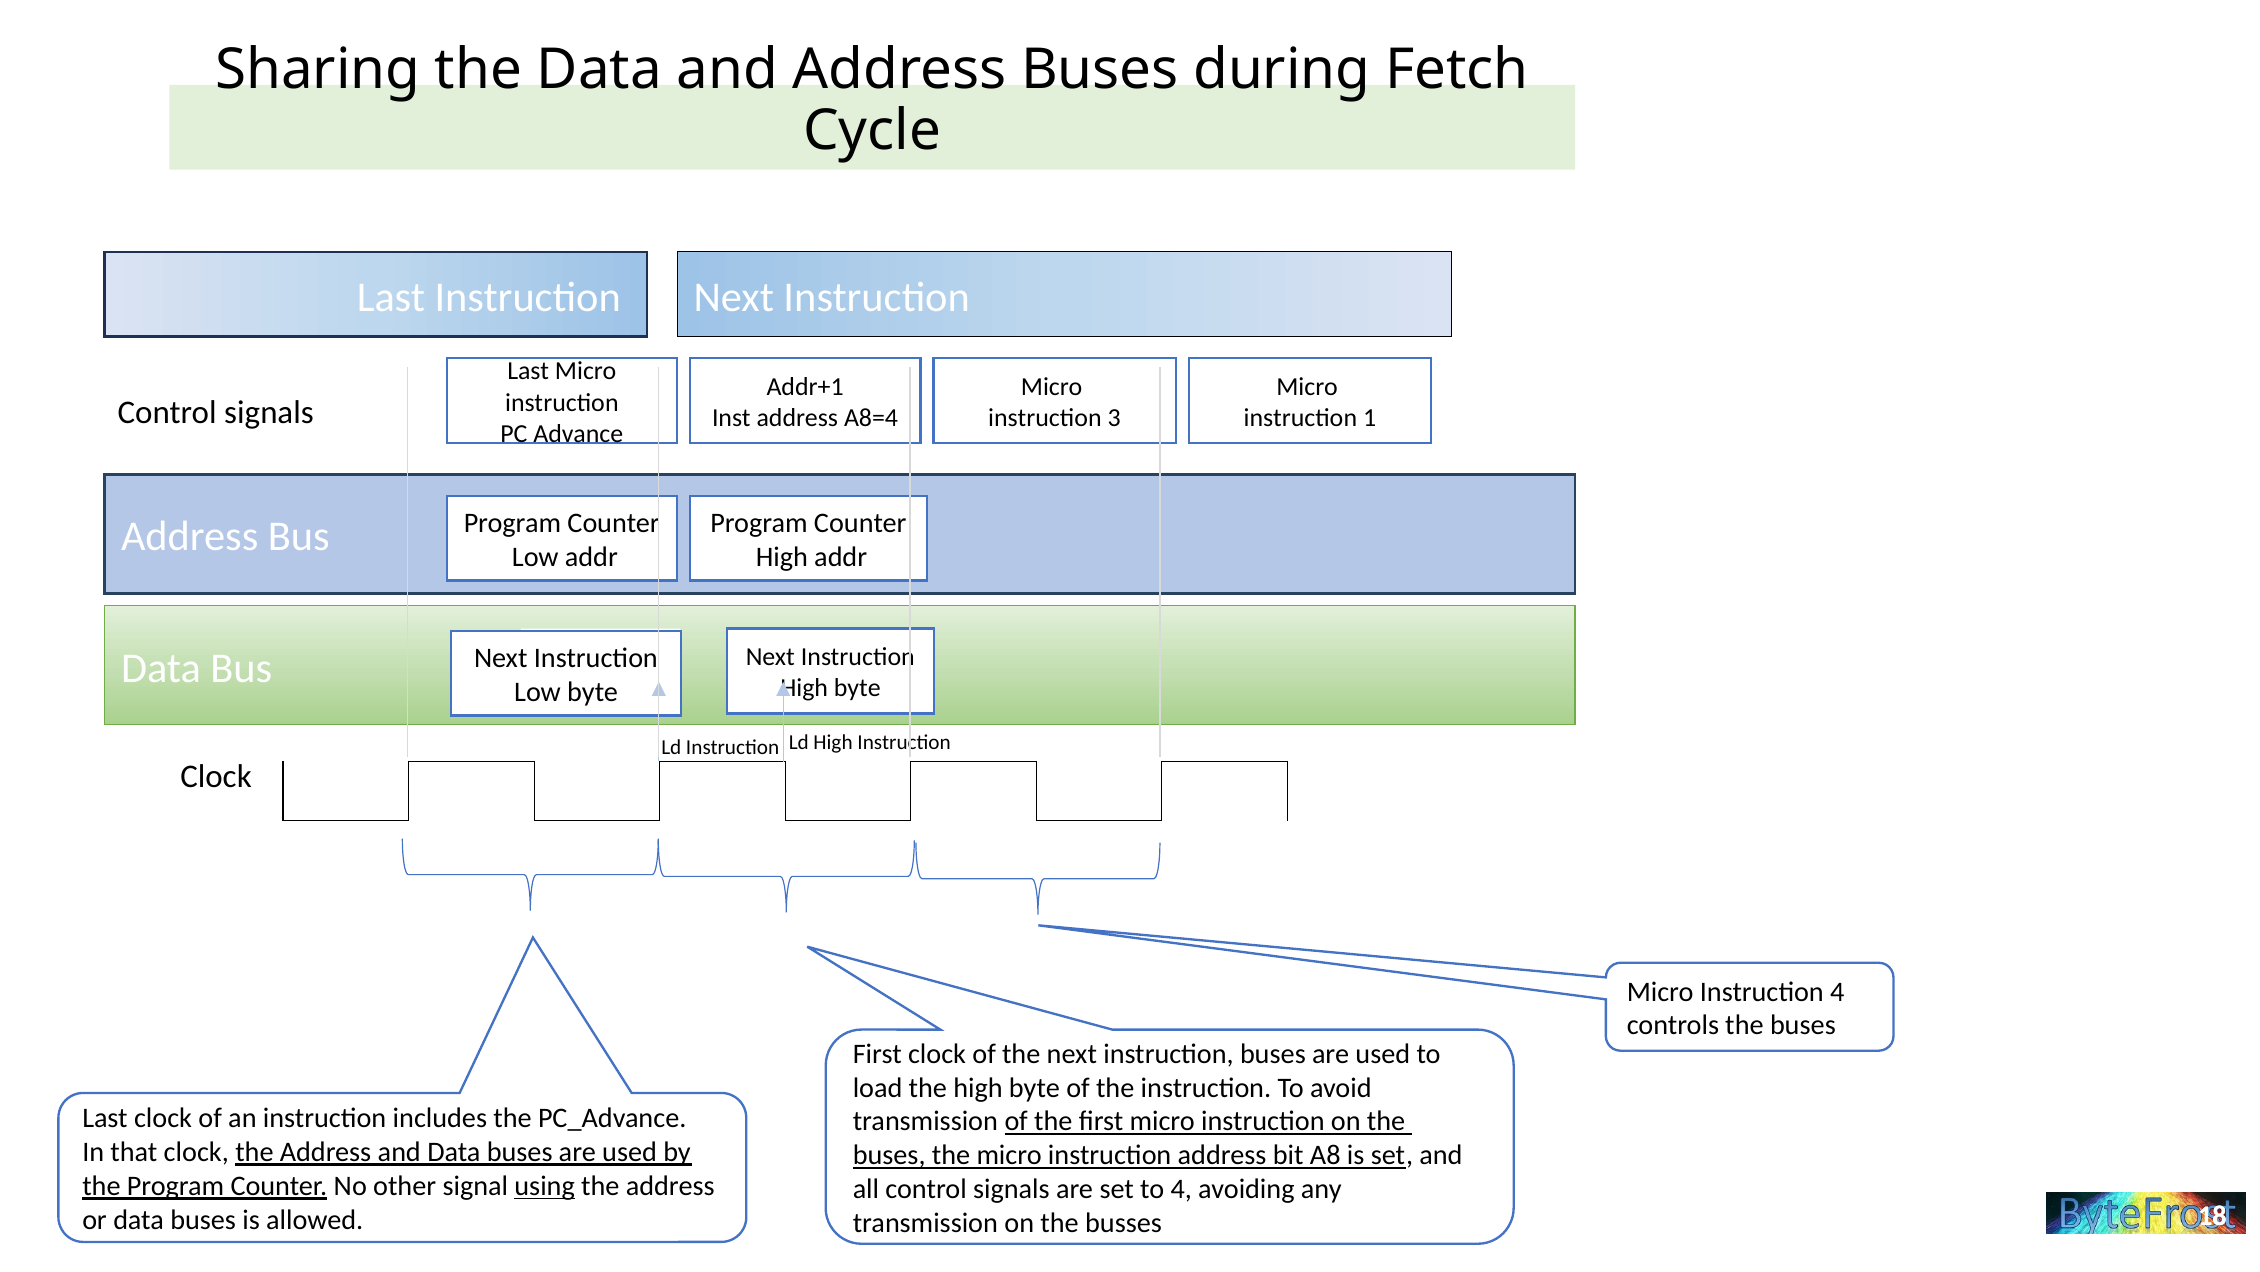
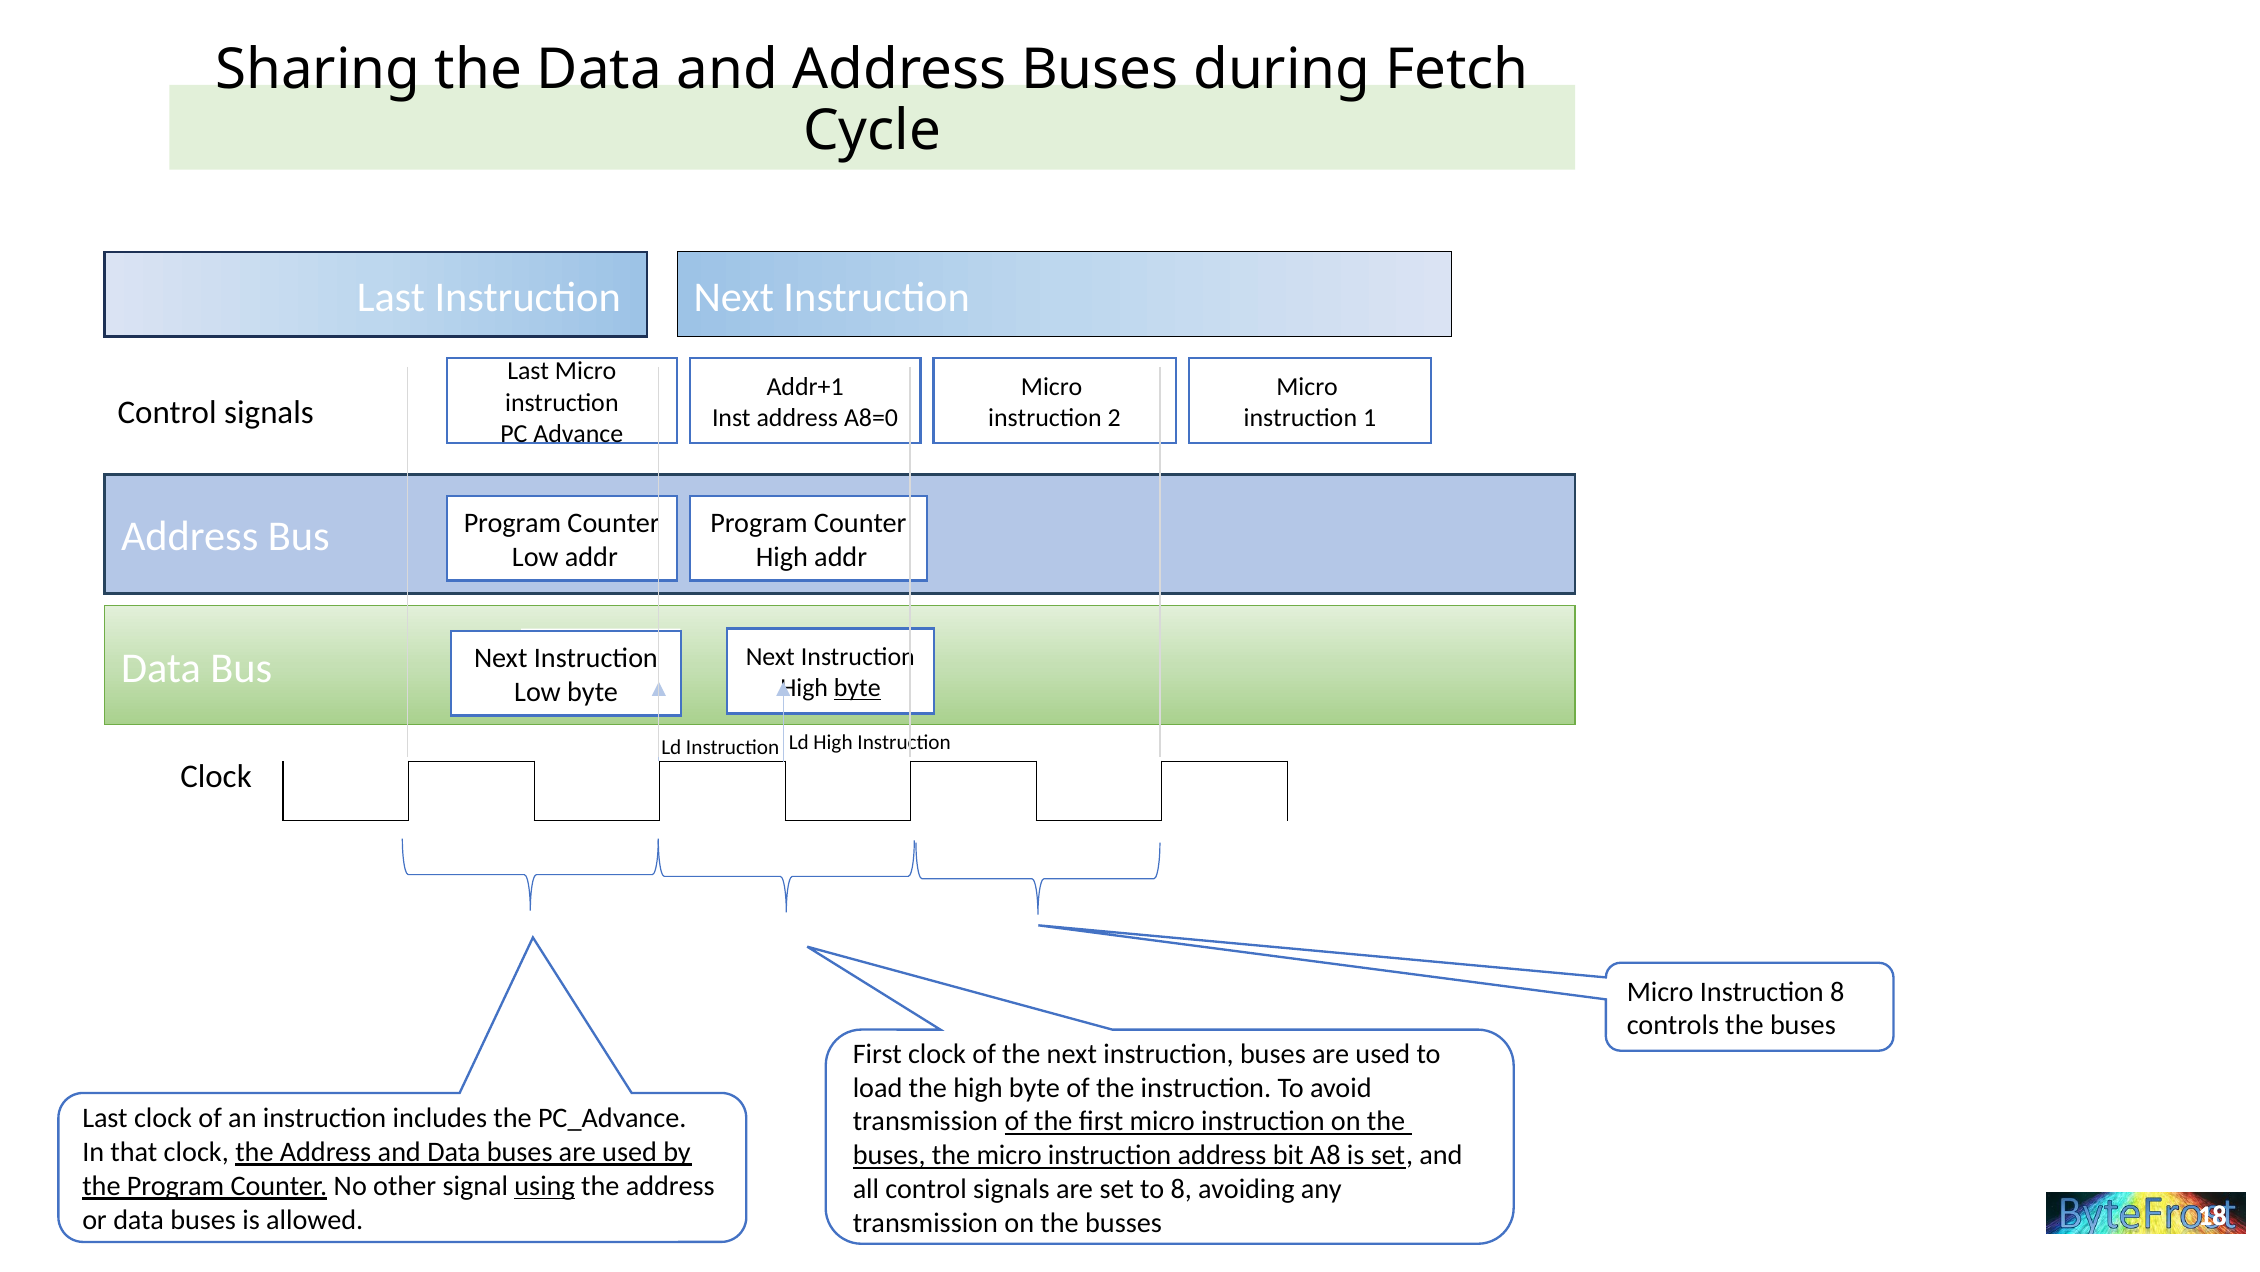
A8=4: A8=4 -> A8=0
3: 3 -> 2
byte at (857, 688) underline: none -> present
Instruction 4: 4 -> 8
to 4: 4 -> 8
